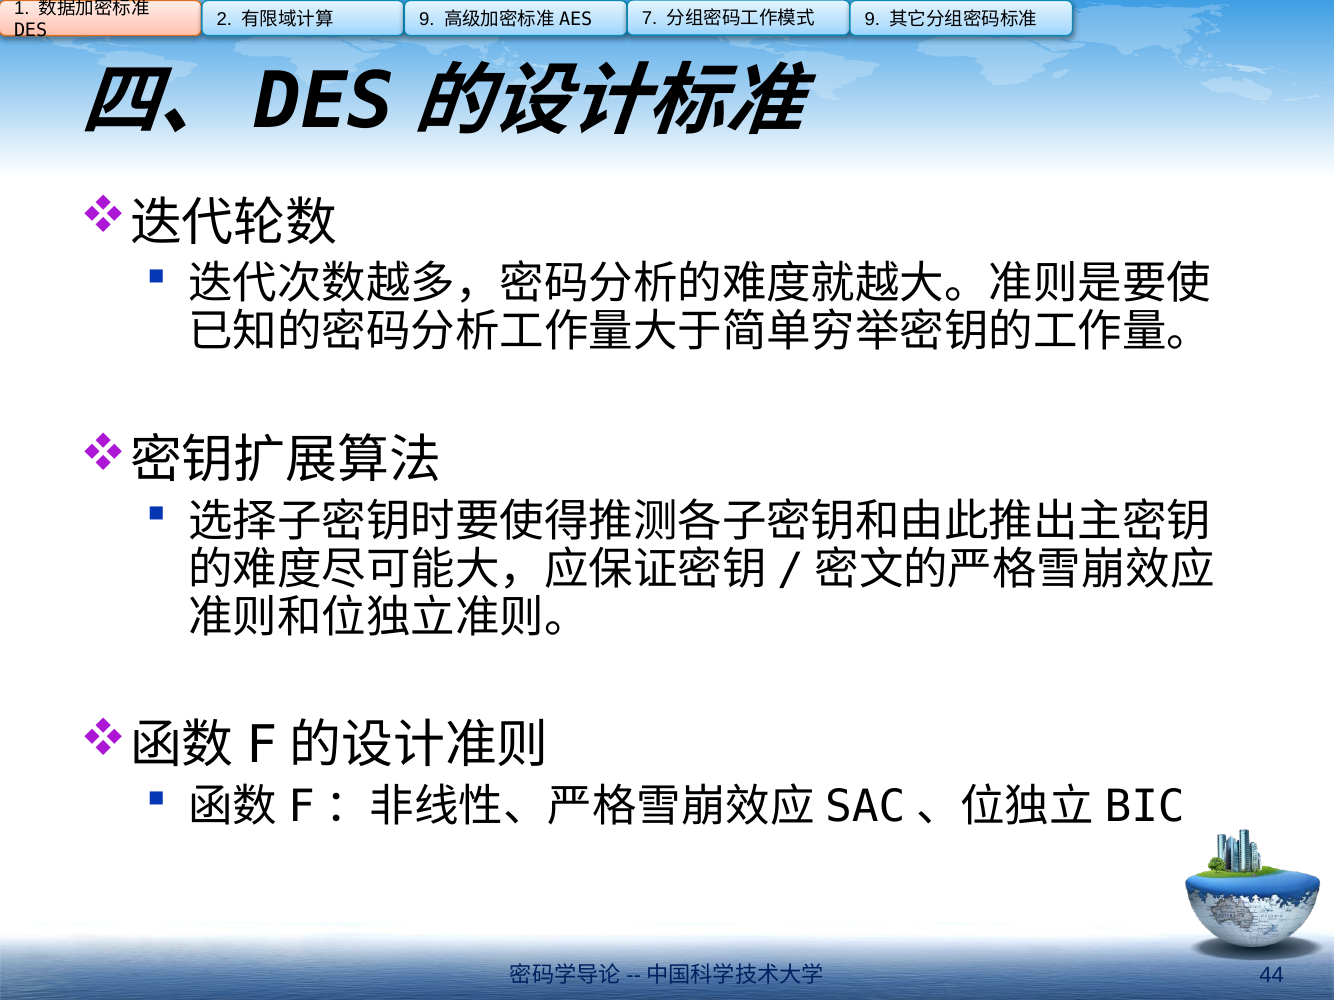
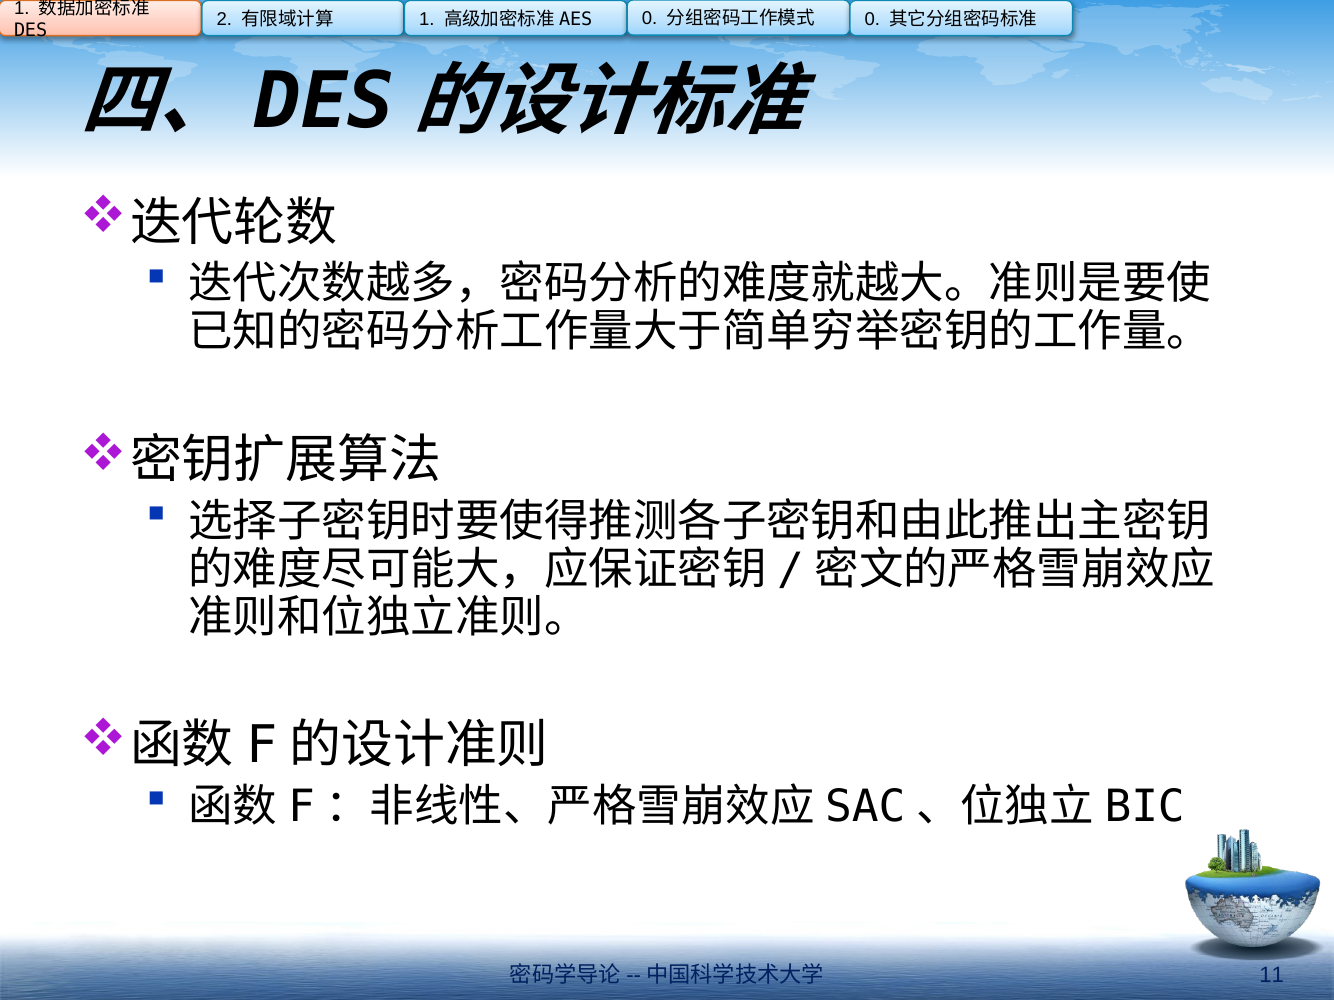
9 at (427, 19): 9 -> 1
7 at (650, 19): 7 -> 0
9 at (872, 19): 9 -> 0
44: 44 -> 11
